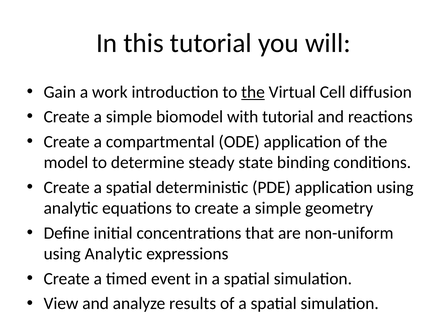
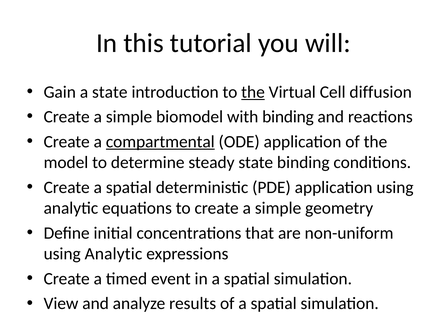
a work: work -> state
with tutorial: tutorial -> binding
compartmental underline: none -> present
